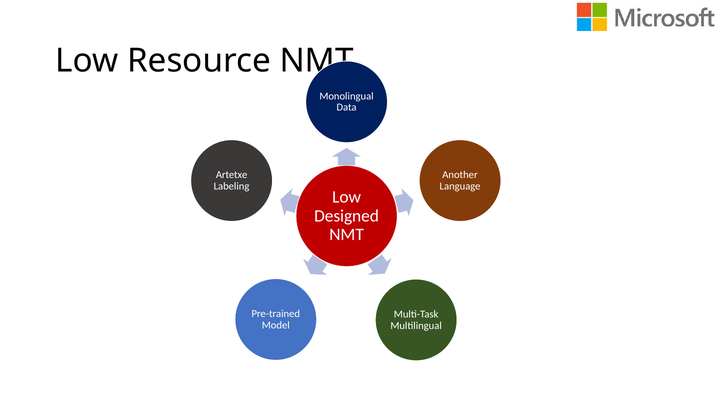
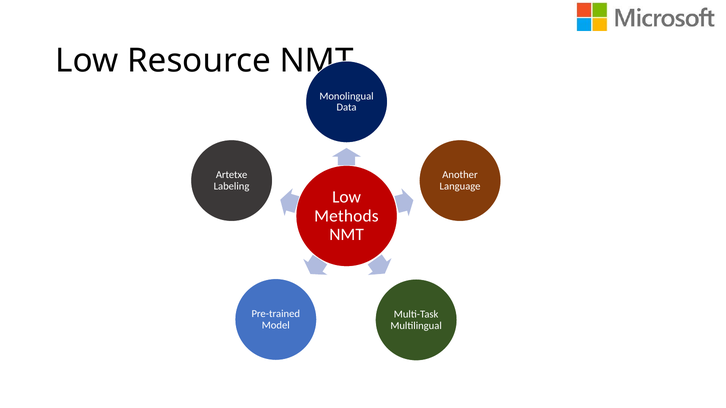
Designed: Designed -> Methods
